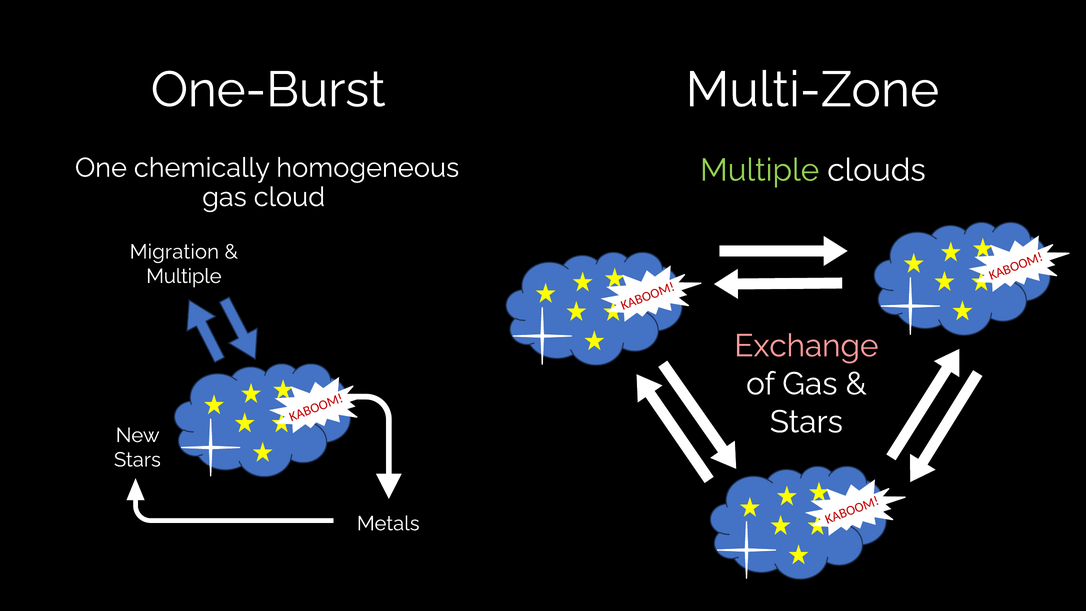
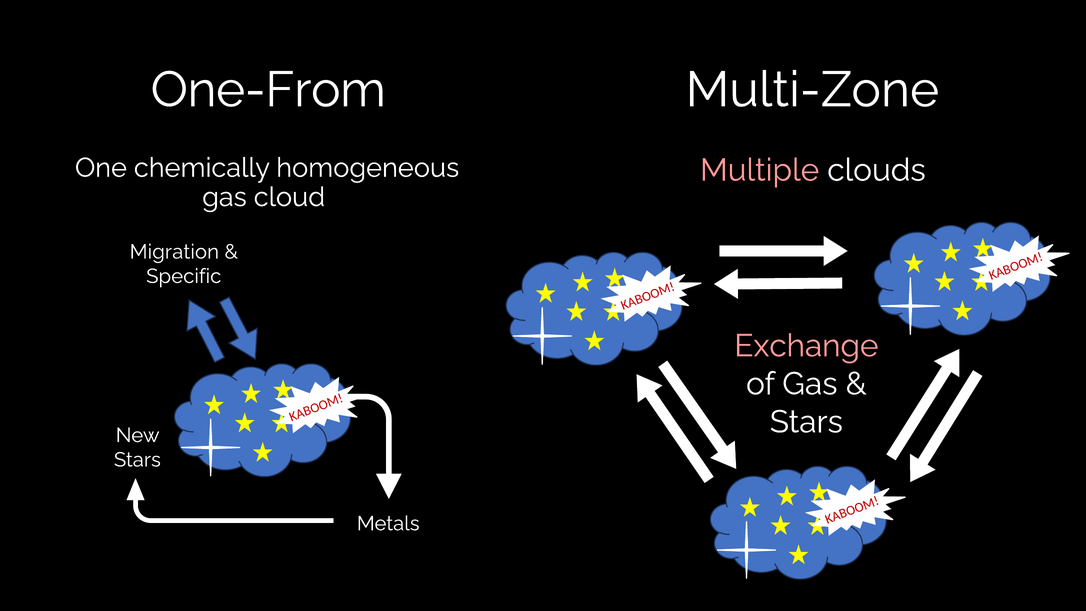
One-Burst: One-Burst -> One-From
Multiple at (760, 170) colour: light green -> pink
Multiple at (184, 276): Multiple -> Specific
